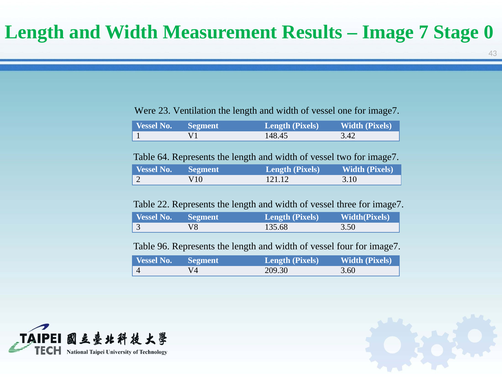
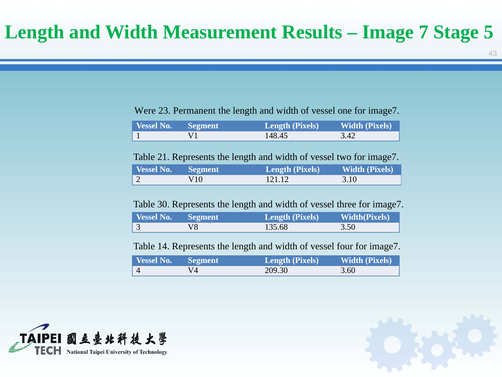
0: 0 -> 5
Ventilation: Ventilation -> Permanent
64: 64 -> 21
22: 22 -> 30
96: 96 -> 14
